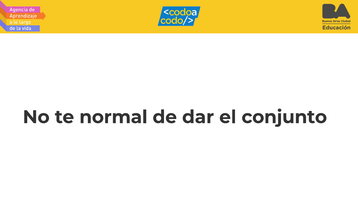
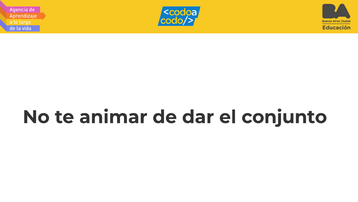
normal: normal -> animar
